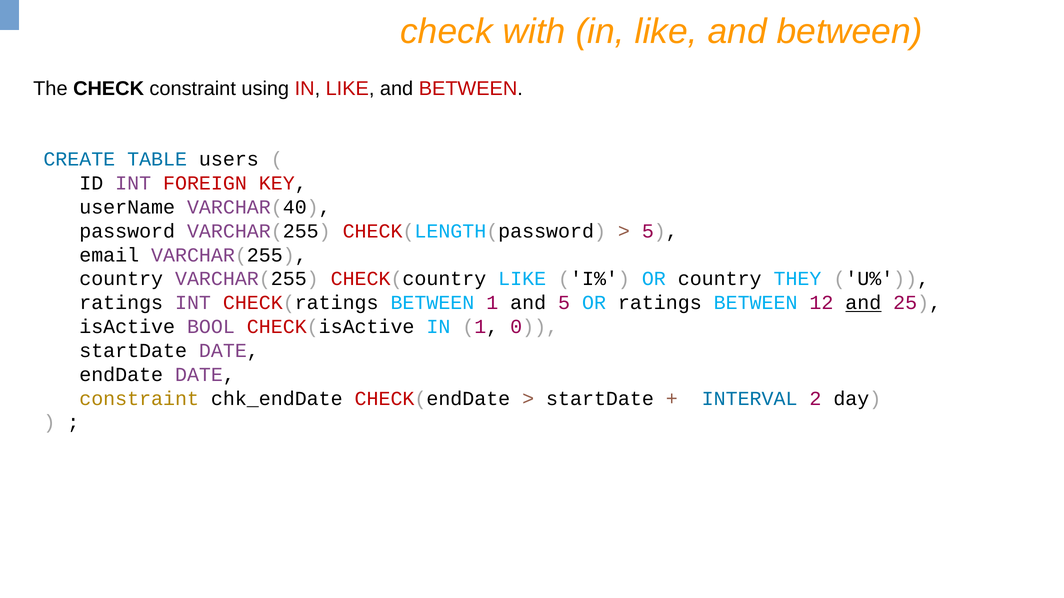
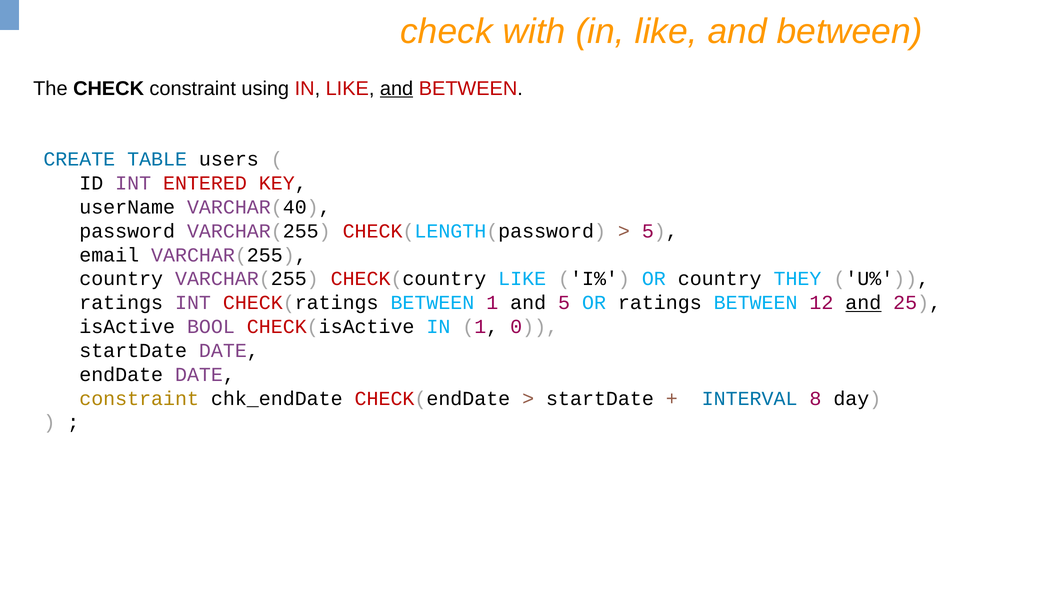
and at (397, 89) underline: none -> present
FOREIGN: FOREIGN -> ENTERED
2: 2 -> 8
